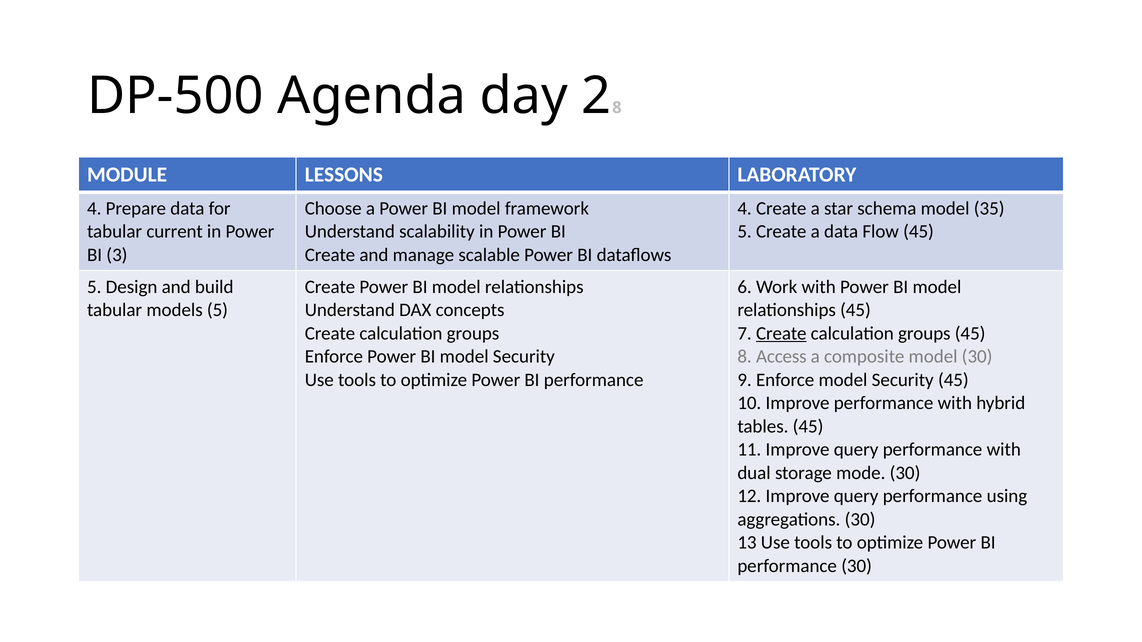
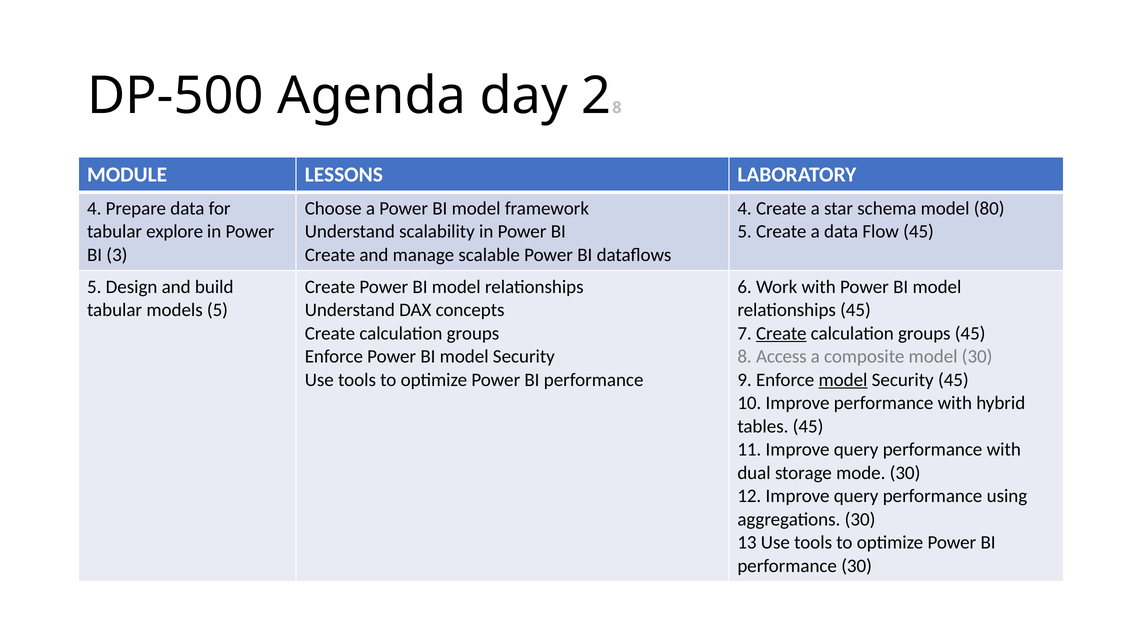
35: 35 -> 80
current: current -> explore
model at (843, 380) underline: none -> present
